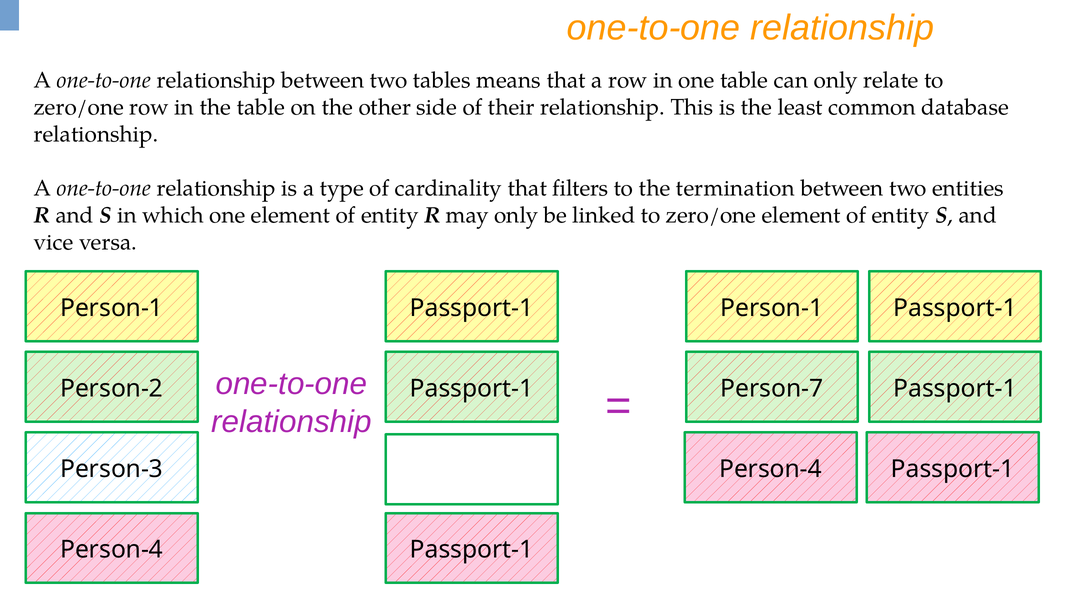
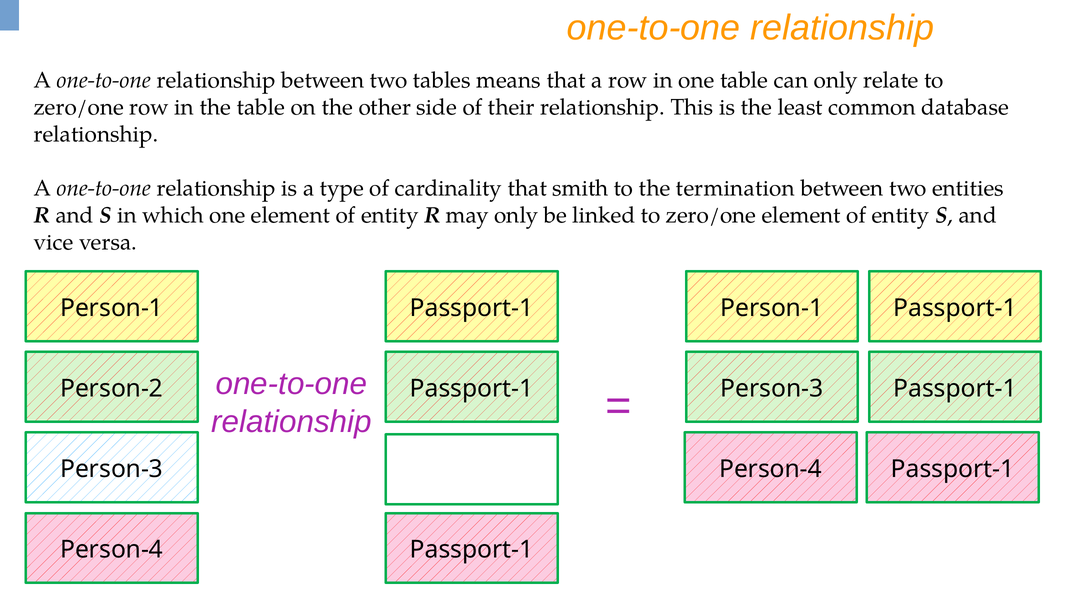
filters: filters -> smith
Person-2 Passport-1 Person-7: Person-7 -> Person-3
